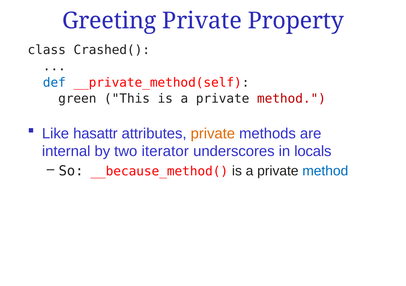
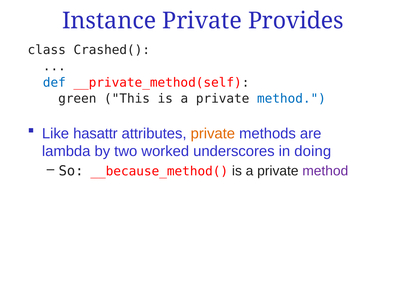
Greeting: Greeting -> Instance
Property: Property -> Provides
method at (291, 99) colour: red -> blue
internal: internal -> lambda
iterator: iterator -> worked
locals: locals -> doing
method at (325, 171) colour: blue -> purple
